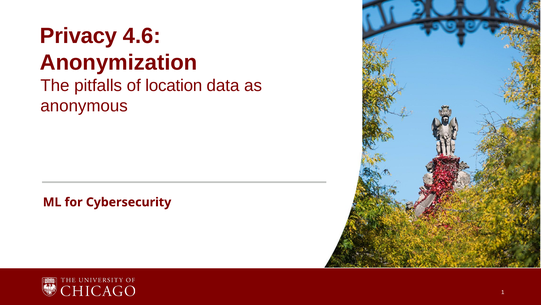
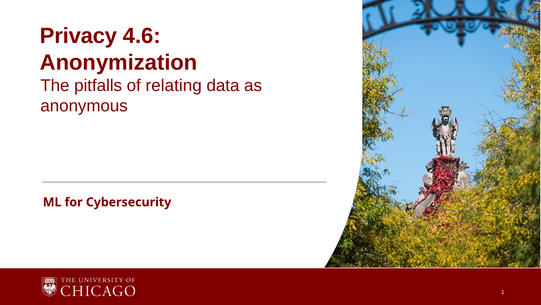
location: location -> relating
